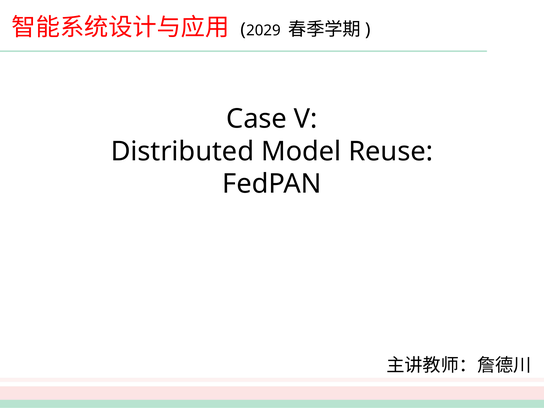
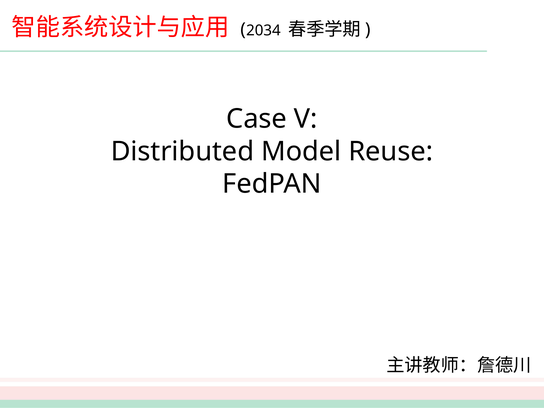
2029: 2029 -> 2034
